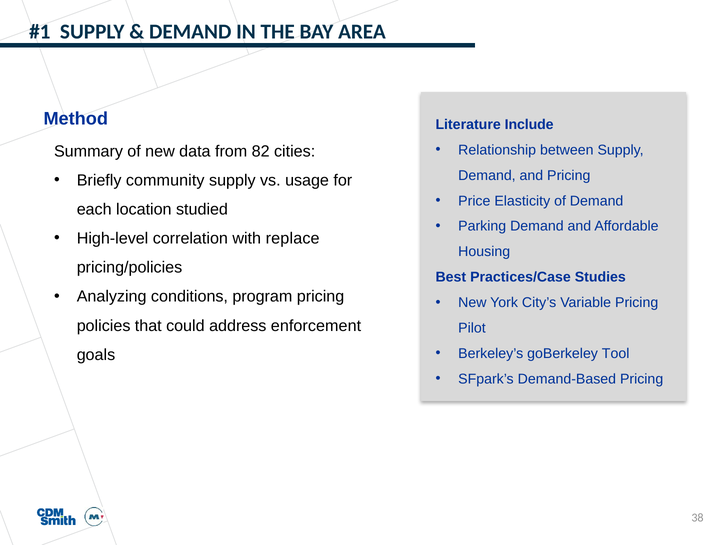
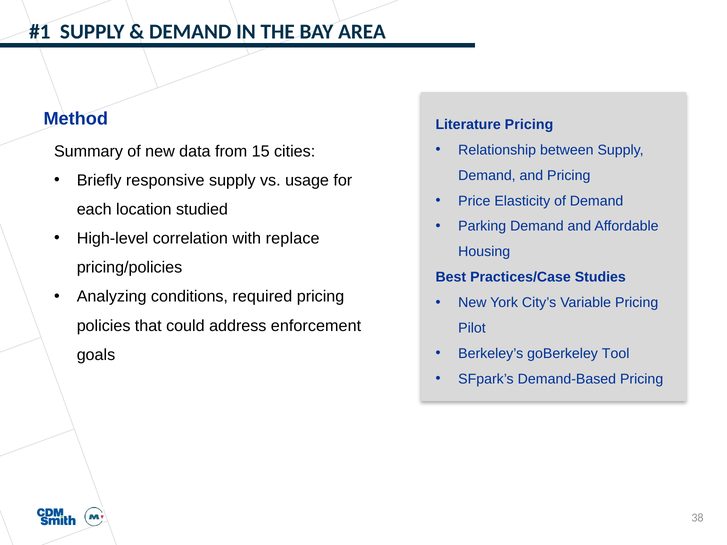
Literature Include: Include -> Pricing
82: 82 -> 15
community: community -> responsive
program: program -> required
